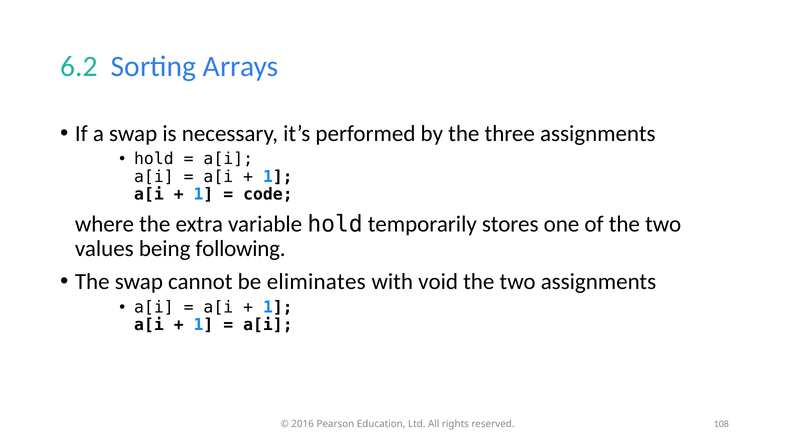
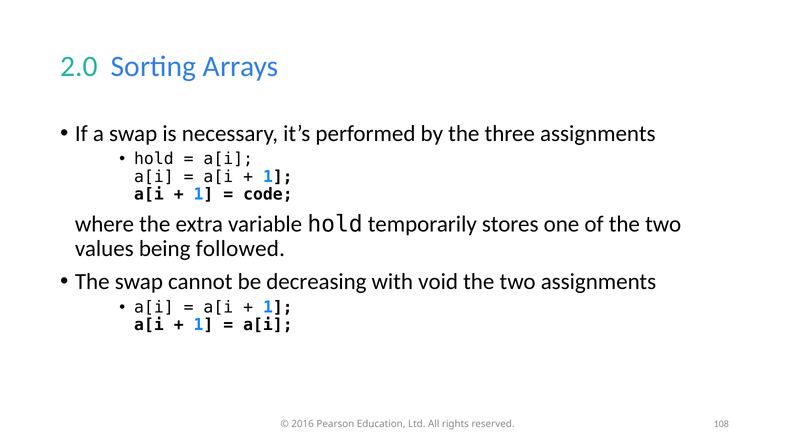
6.2: 6.2 -> 2.0
following: following -> followed
eliminates: eliminates -> decreasing
